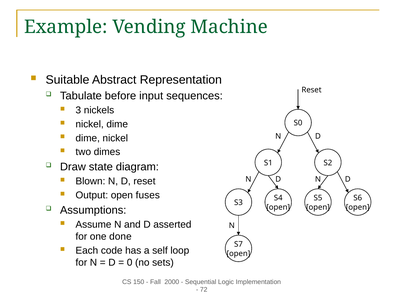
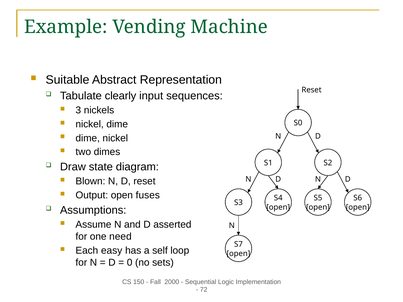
before: before -> clearly
done: done -> need
code: code -> easy
